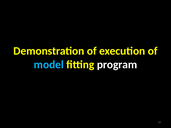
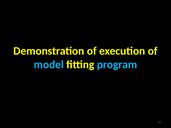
program colour: white -> light blue
